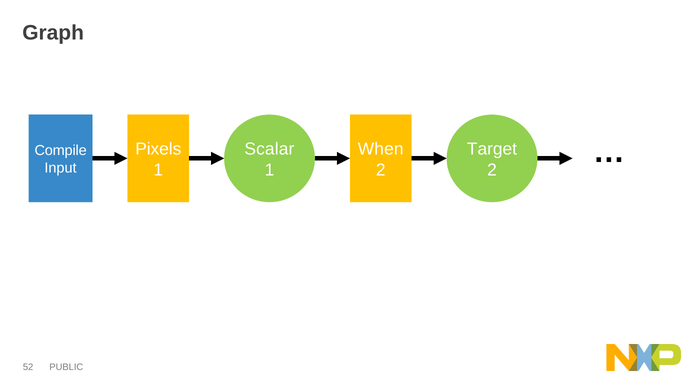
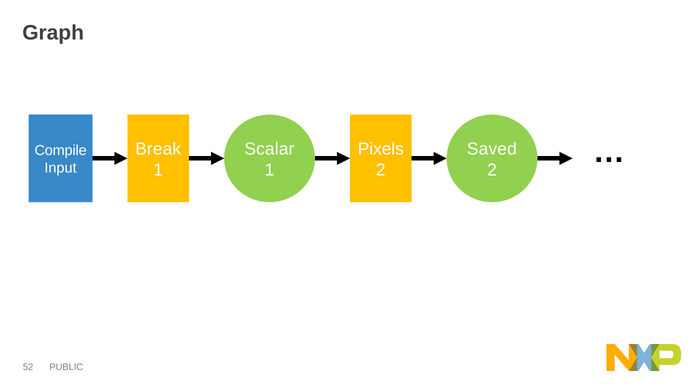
Pixels: Pixels -> Break
When: When -> Pixels
Target: Target -> Saved
